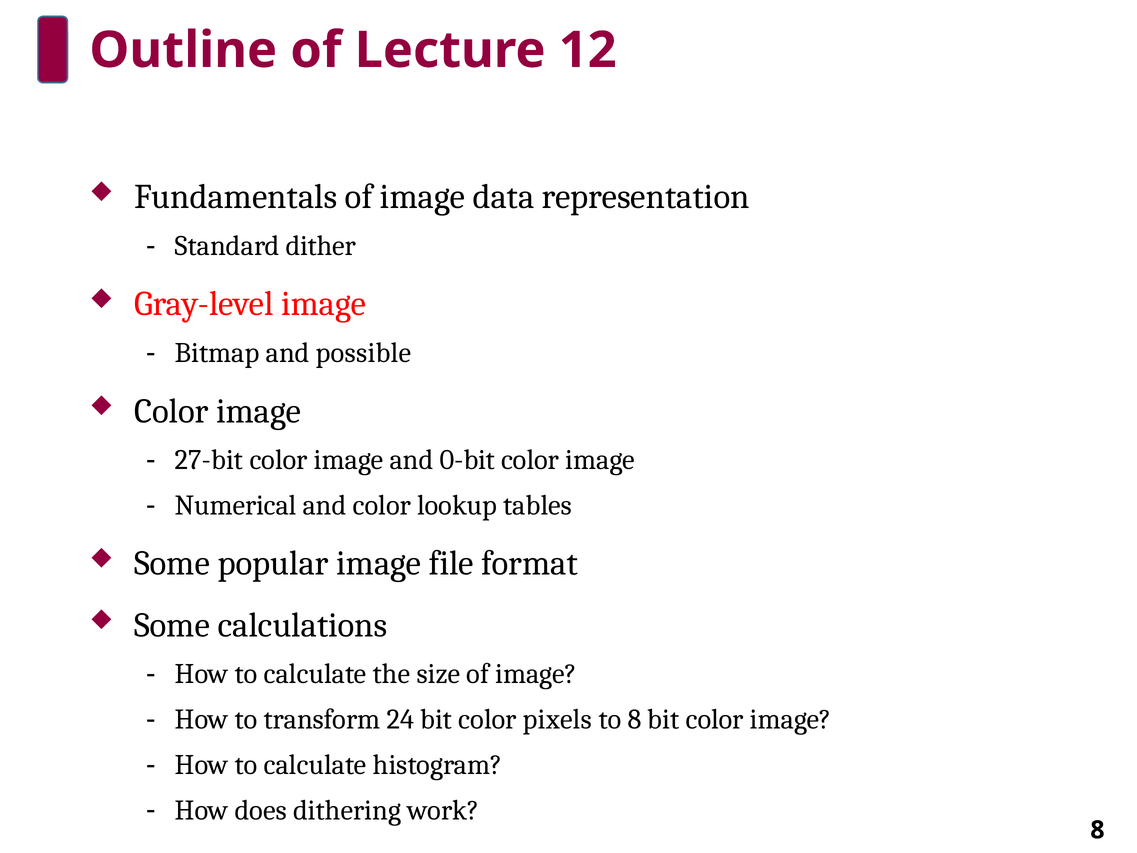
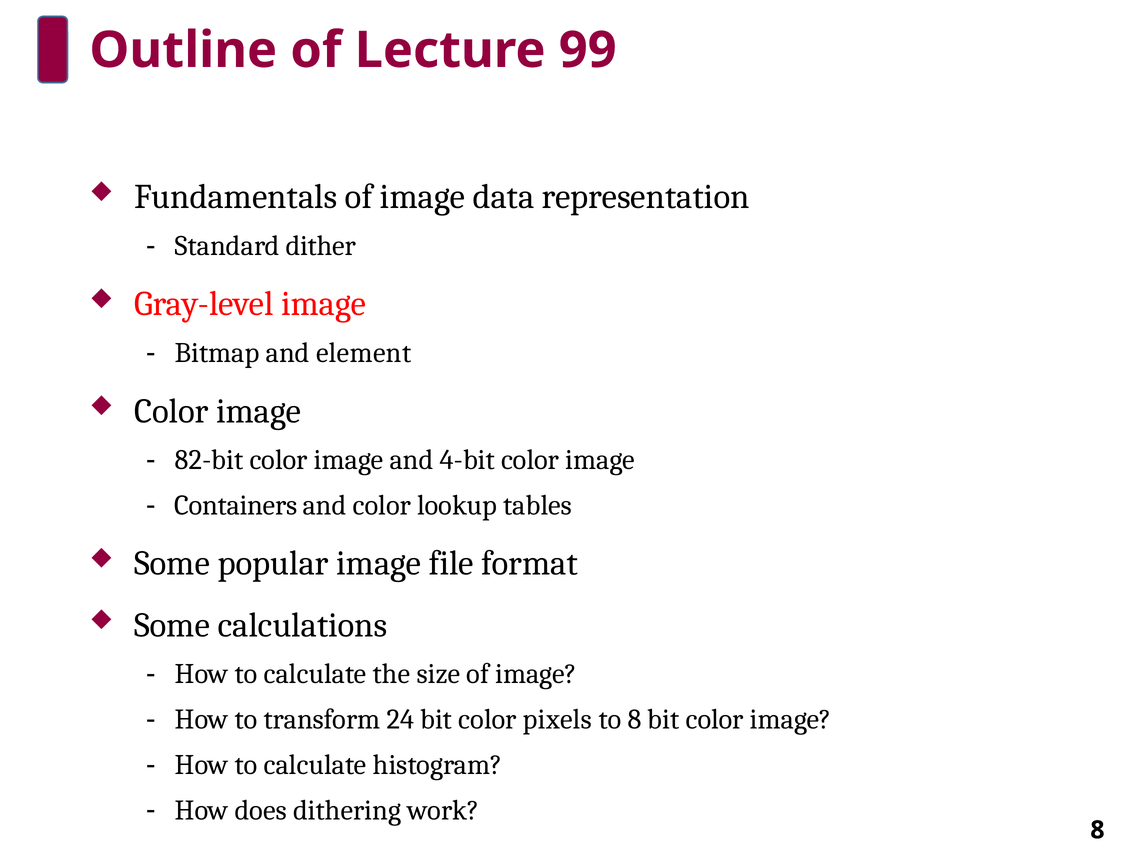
12: 12 -> 99
possible: possible -> element
27-bit: 27-bit -> 82-bit
0-bit: 0-bit -> 4-bit
Numerical: Numerical -> Containers
